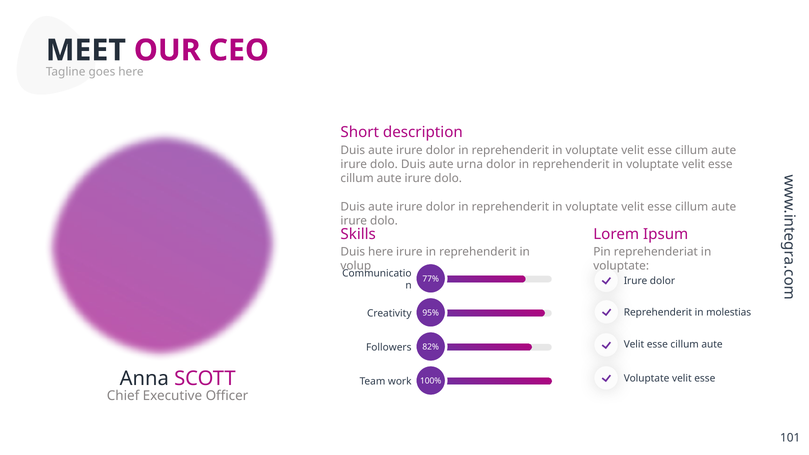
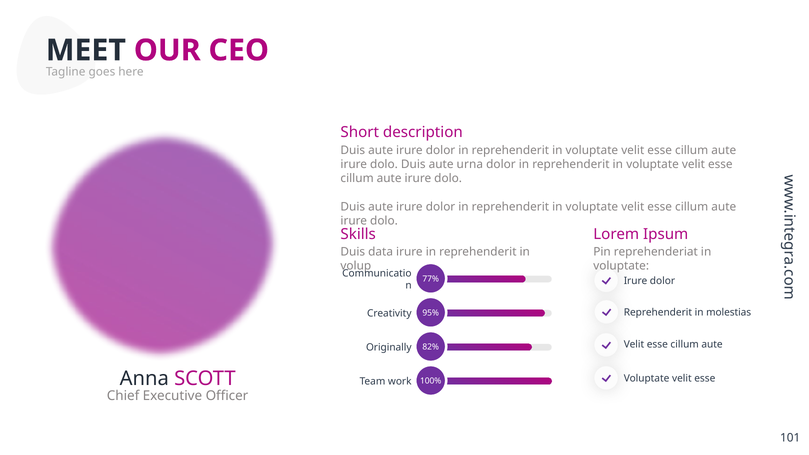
Duis here: here -> data
Followers: Followers -> Originally
